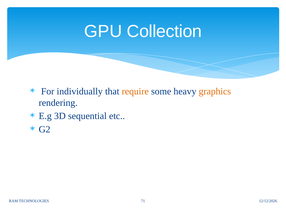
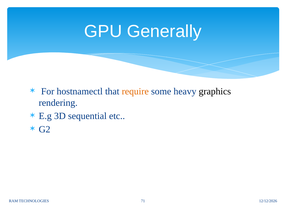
Collection: Collection -> Generally
individually: individually -> hostnamectl
graphics colour: orange -> black
